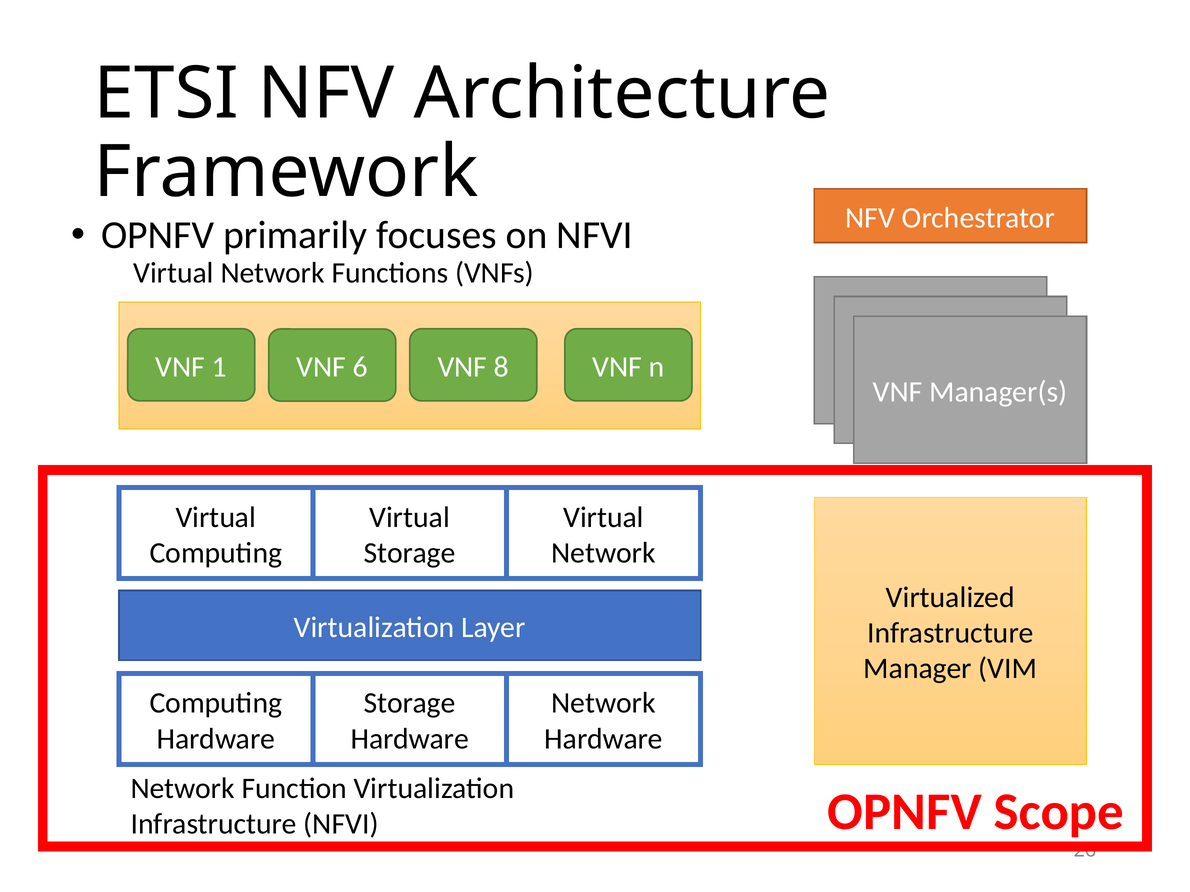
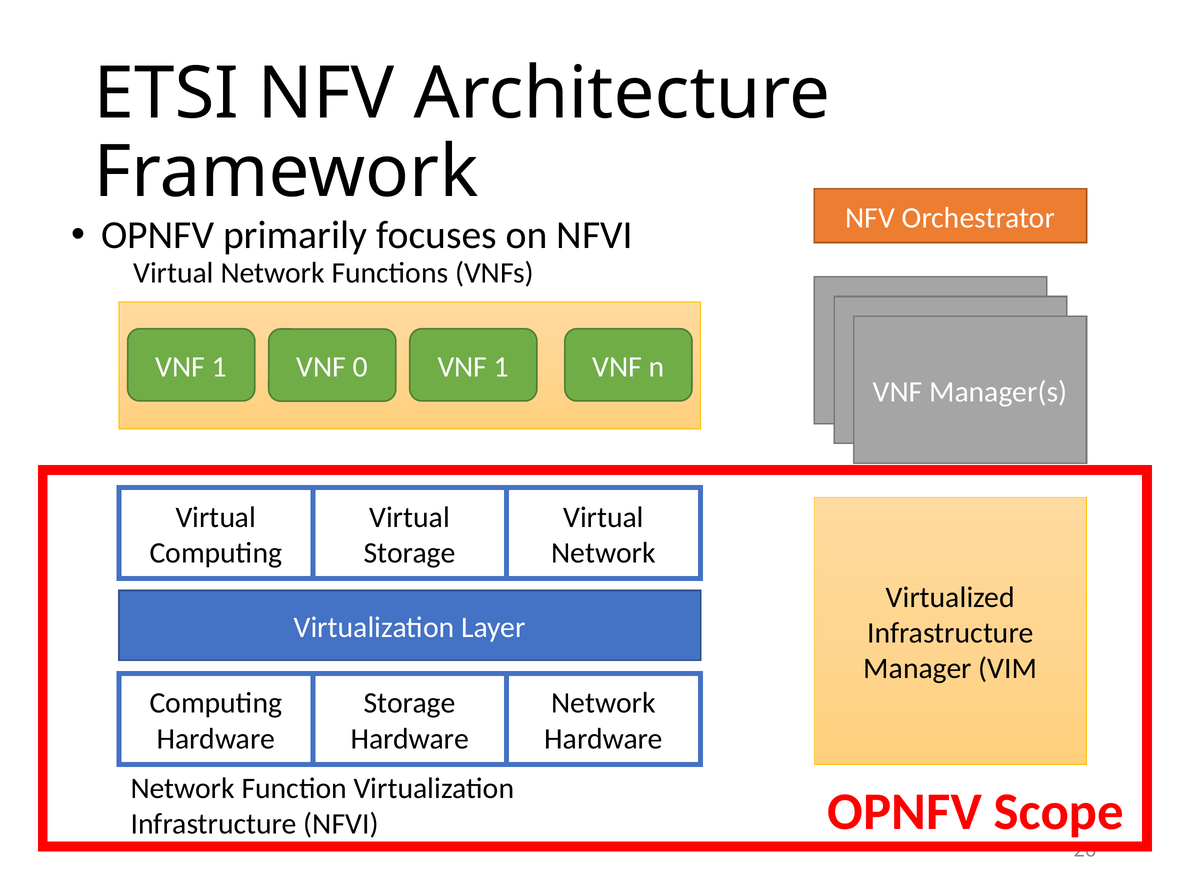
6: 6 -> 0
8 at (501, 367): 8 -> 1
